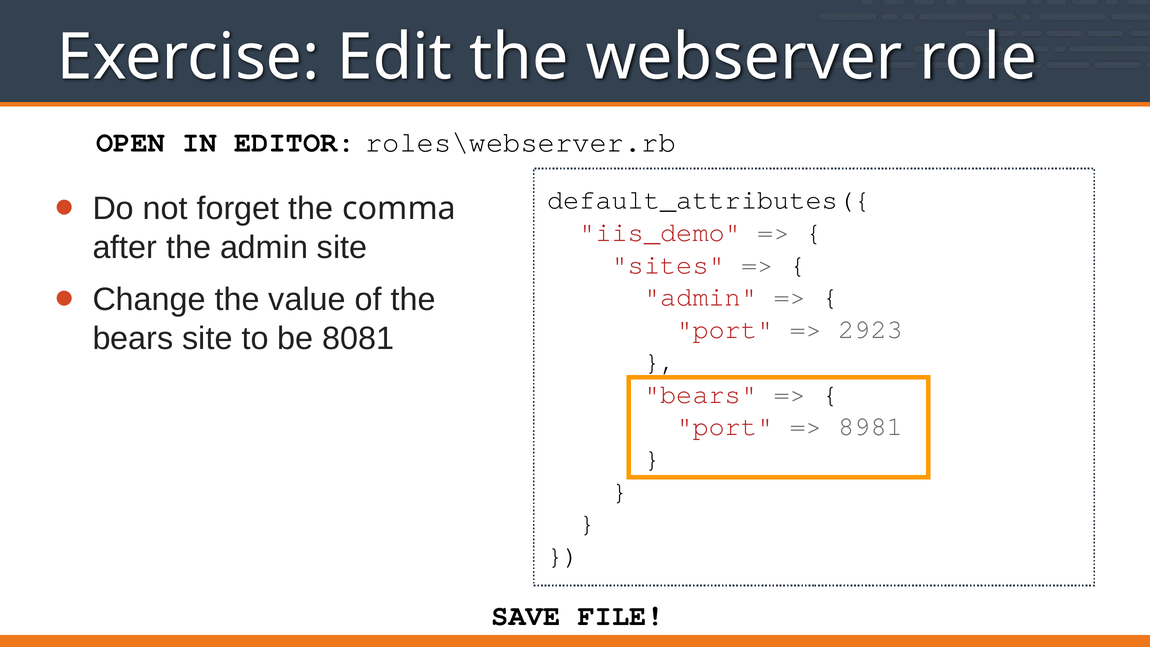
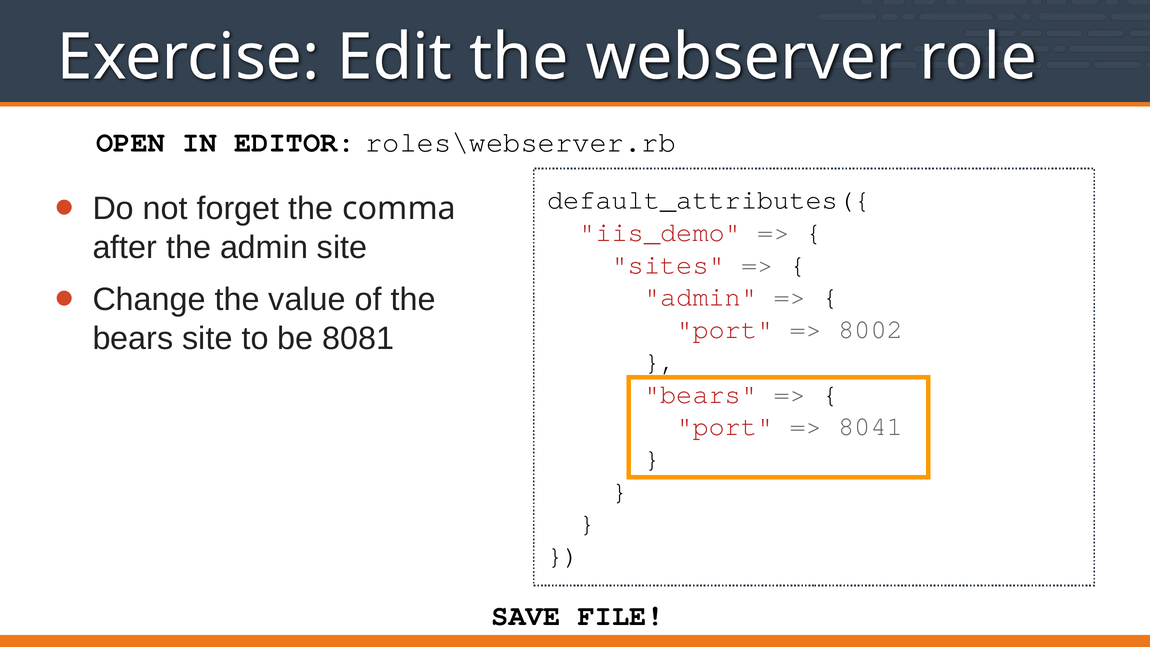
2923: 2923 -> 8002
8981: 8981 -> 8041
